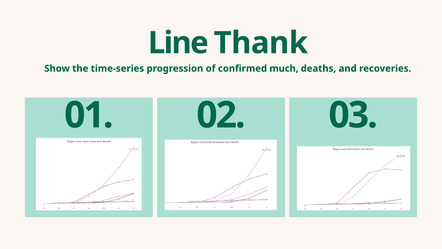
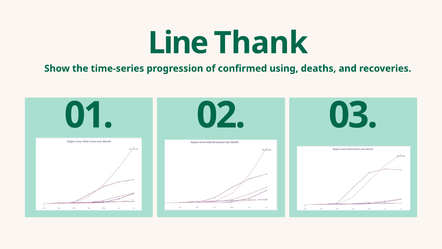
much: much -> using
